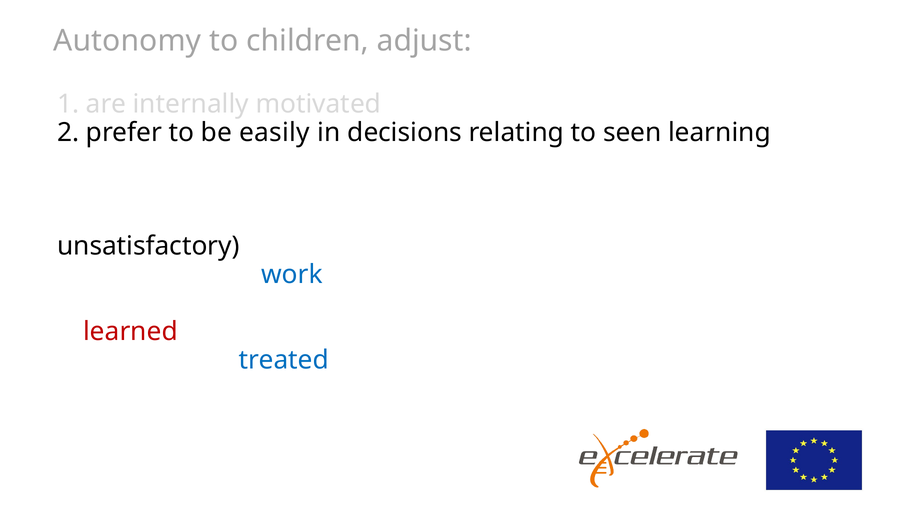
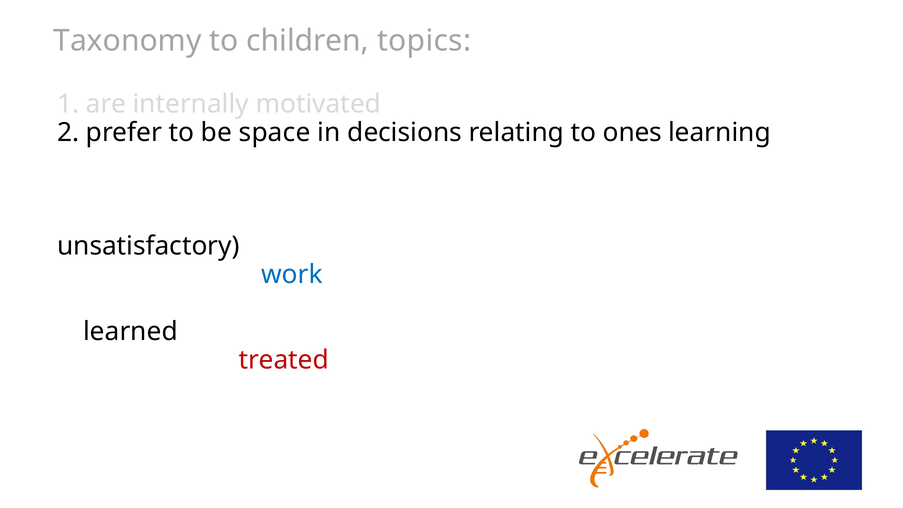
Autonomy: Autonomy -> Taxonomy
adjust: adjust -> topics
easily: easily -> space
to seen: seen -> ones
learned colour: red -> black
treated colour: blue -> red
